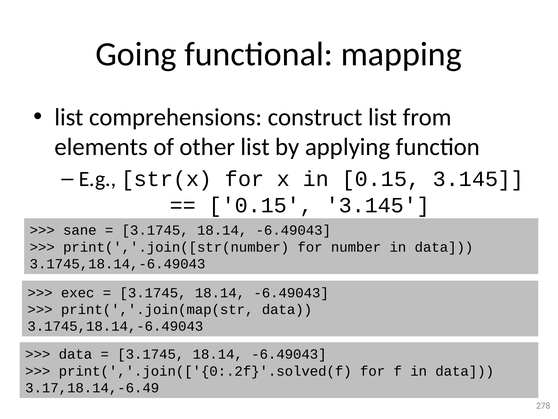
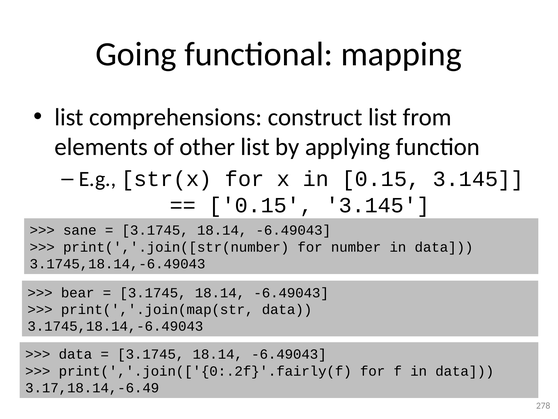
exec: exec -> bear
print(','.join(['{0:.2f}'.solved(f: print(','.join(['{0:.2f}'.solved(f -> print(','.join(['{0:.2f}'.fairly(f
